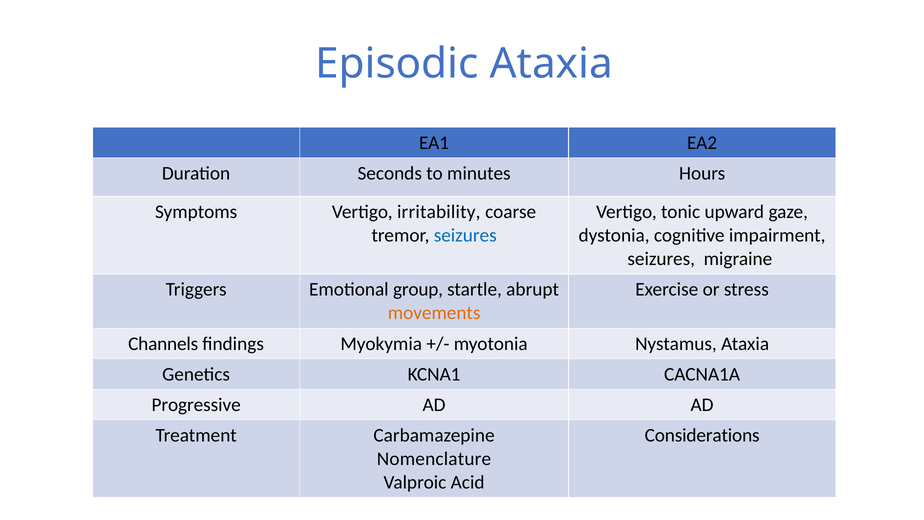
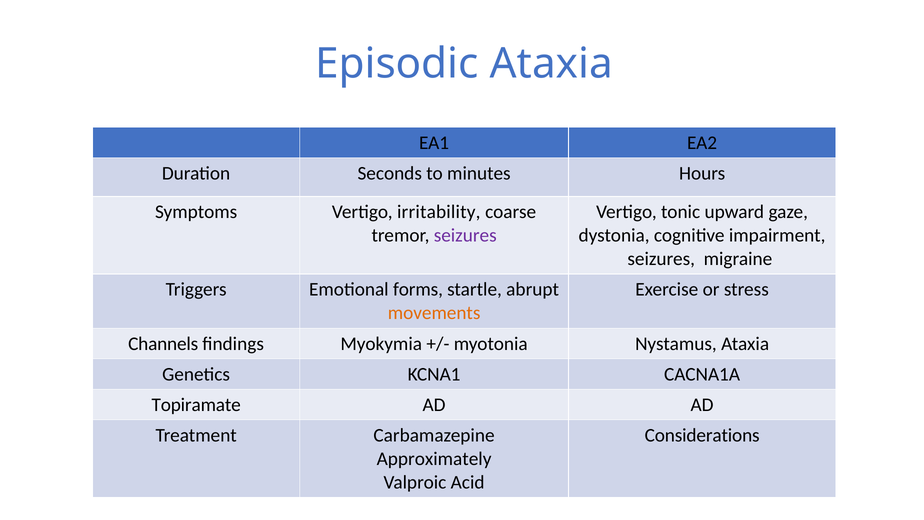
seizures at (465, 235) colour: blue -> purple
group: group -> forms
Progressive: Progressive -> Topiramate
Nomenclature: Nomenclature -> Approximately
